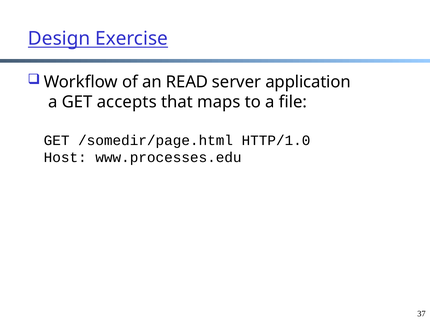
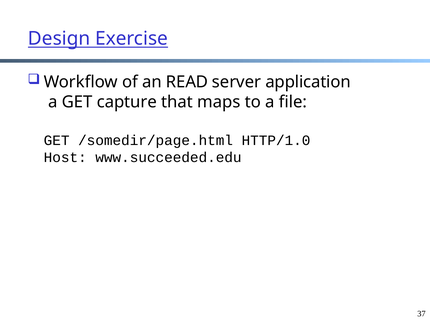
accepts: accepts -> capture
www.processes.edu: www.processes.edu -> www.succeeded.edu
